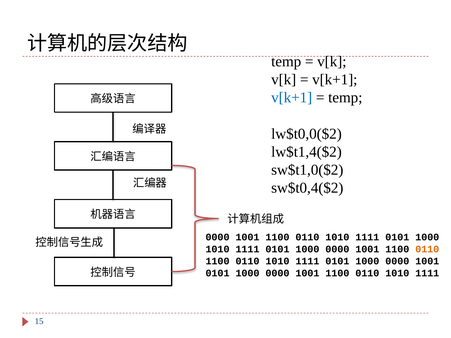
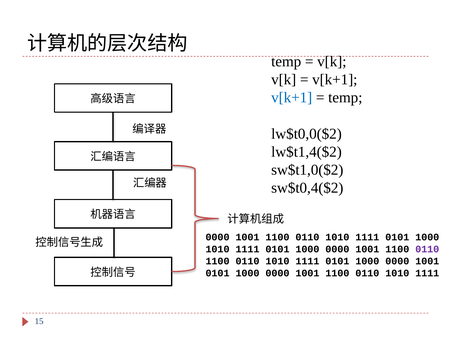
0110 at (427, 249) colour: orange -> purple
